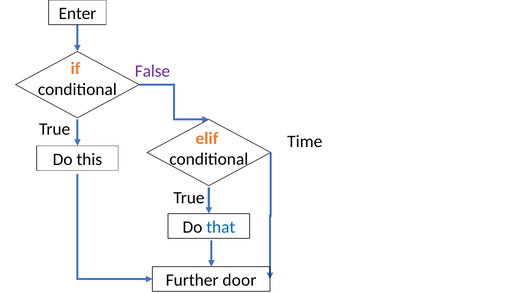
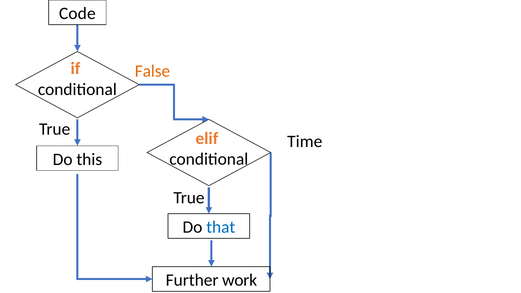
Enter: Enter -> Code
False colour: purple -> orange
door: door -> work
